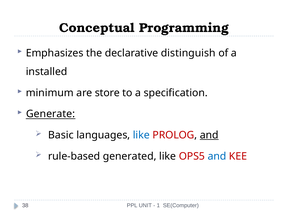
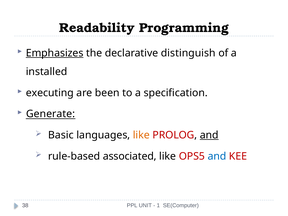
Conceptual: Conceptual -> Readability
Emphasizes underline: none -> present
minimum: minimum -> executing
store: store -> been
like at (141, 135) colour: blue -> orange
generated: generated -> associated
